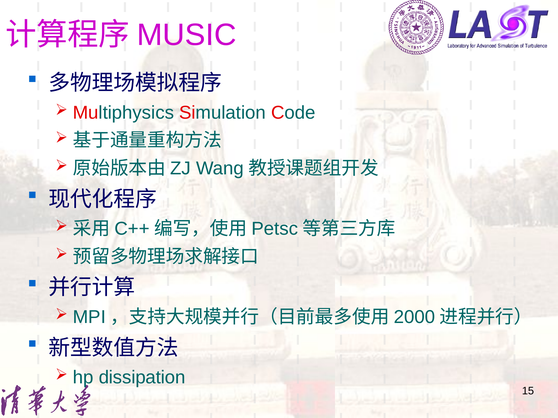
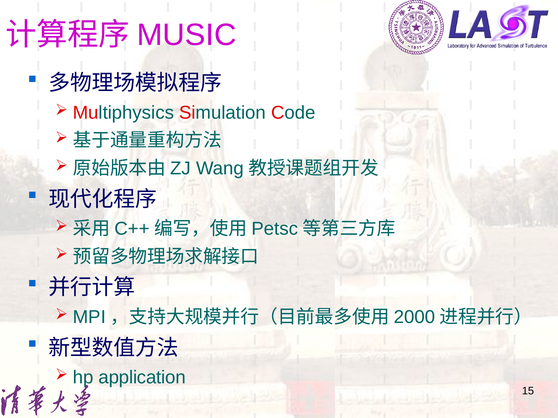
dissipation: dissipation -> application
